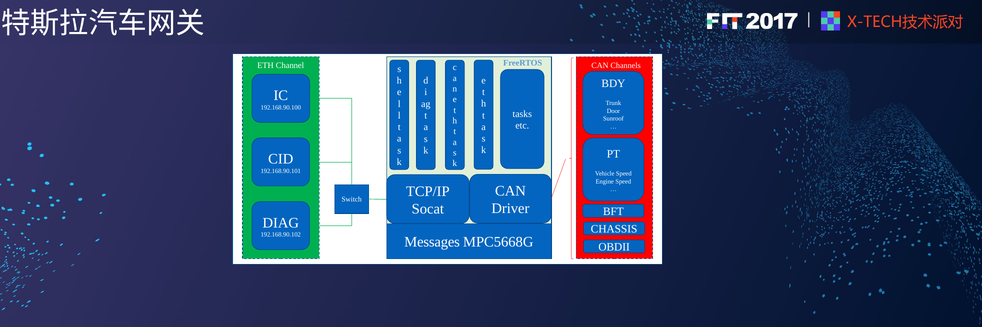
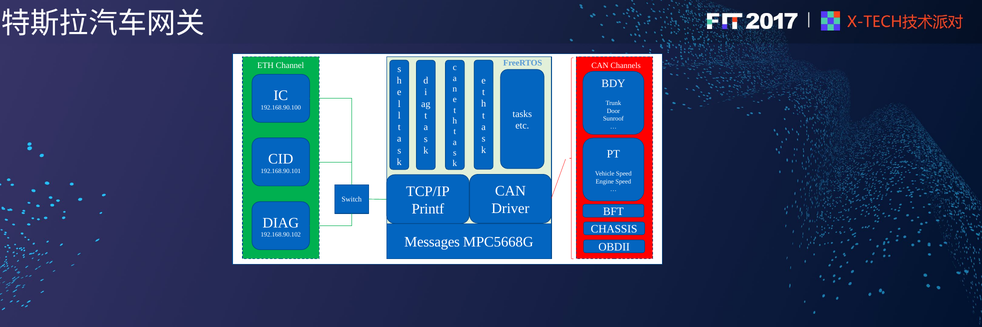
Socat: Socat -> Printf
